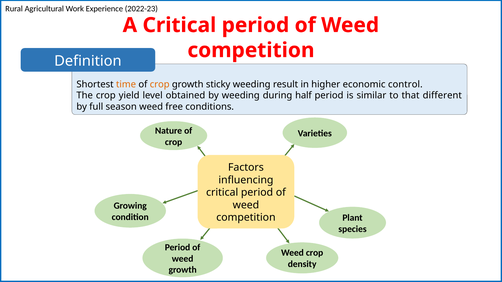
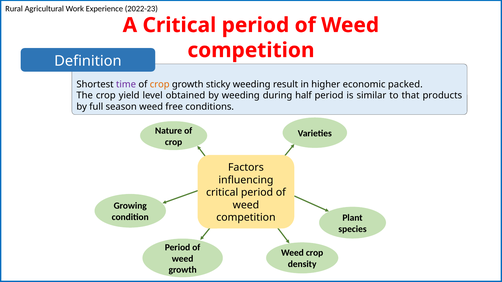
time colour: orange -> purple
control: control -> packed
different: different -> products
